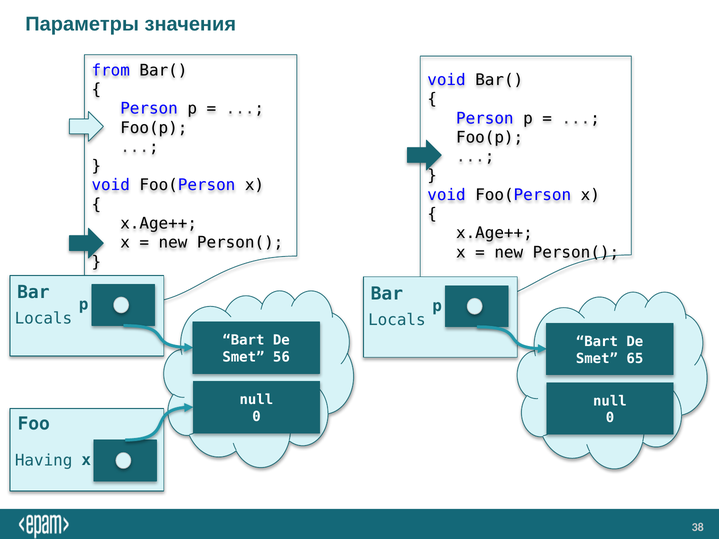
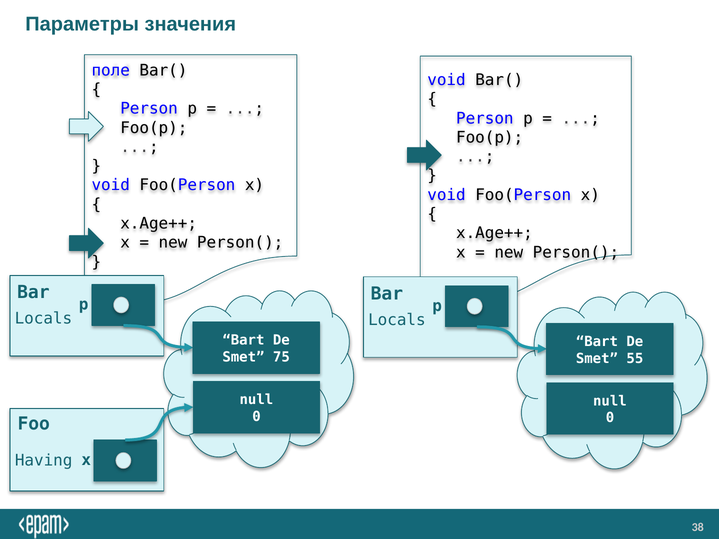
from: from -> поле
56: 56 -> 75
65: 65 -> 55
